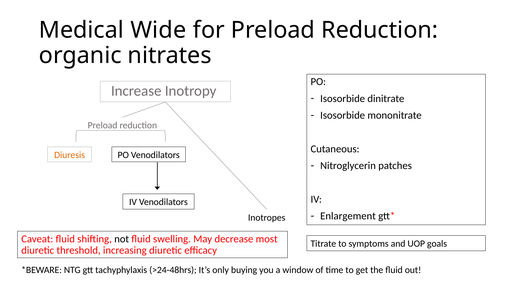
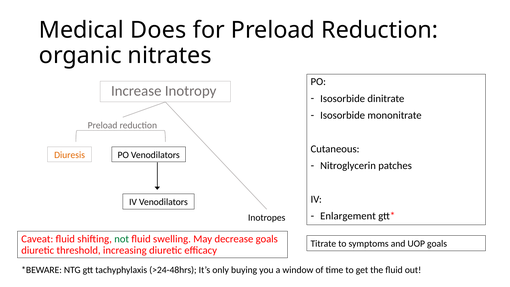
Wide: Wide -> Does
not colour: black -> green
decrease most: most -> goals
